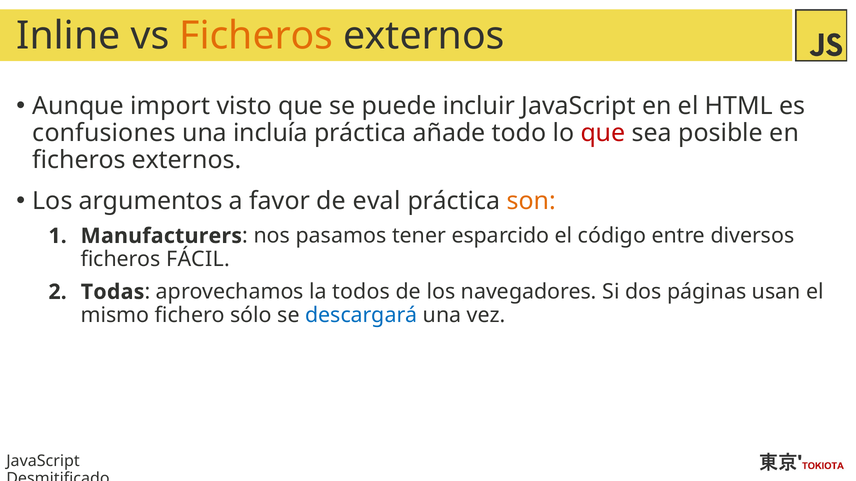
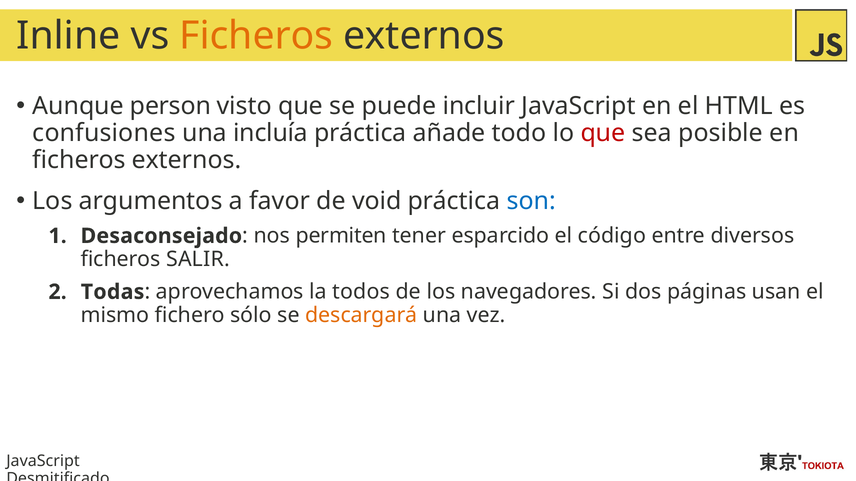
import: import -> person
eval: eval -> void
son colour: orange -> blue
Manufacturers: Manufacturers -> Desaconsejado
pasamos: pasamos -> permiten
FÁCIL: FÁCIL -> SALIR
descargará colour: blue -> orange
